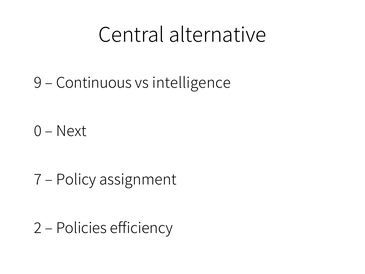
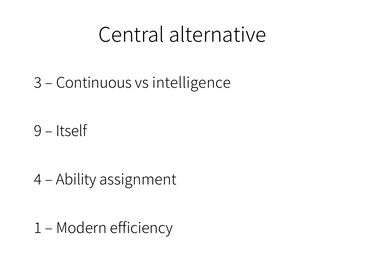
9: 9 -> 3
0: 0 -> 9
Next: Next -> Itself
7: 7 -> 4
Policy: Policy -> Ability
2: 2 -> 1
Policies: Policies -> Modern
